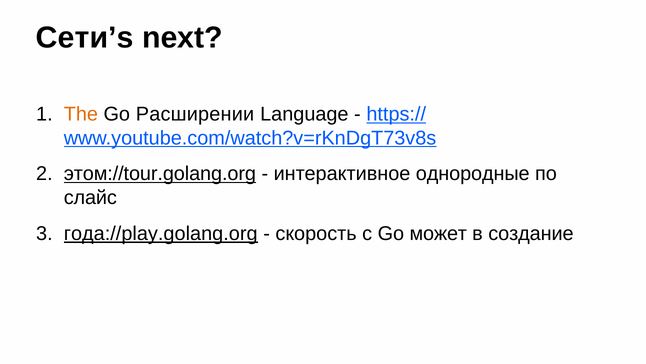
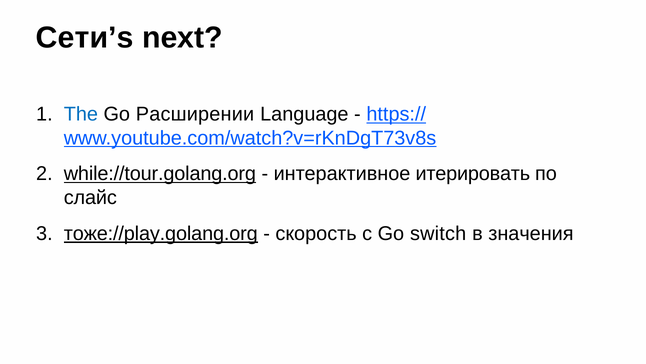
The colour: orange -> blue
этом://tour.golang.org: этом://tour.golang.org -> while://tour.golang.org
однородные: однородные -> итерировать
года://play.golang.org: года://play.golang.org -> тоже://play.golang.org
может: может -> switch
создание: создание -> значения
